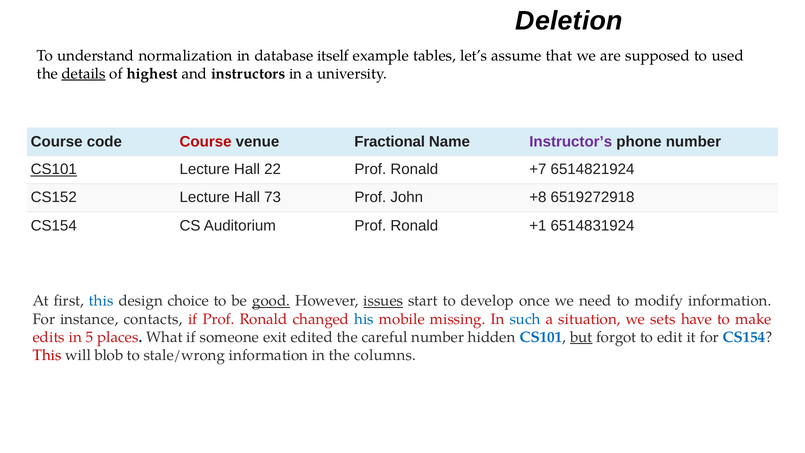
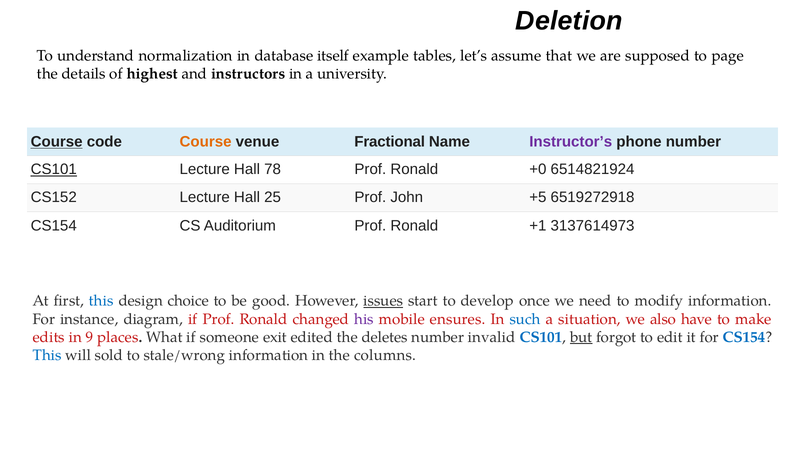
used: used -> page
details underline: present -> none
Course at (57, 142) underline: none -> present
Course at (206, 142) colour: red -> orange
22: 22 -> 78
+7: +7 -> +0
73: 73 -> 25
+8: +8 -> +5
6514831924: 6514831924 -> 3137614973
good underline: present -> none
contacts: contacts -> diagram
his colour: blue -> purple
missing: missing -> ensures
sets: sets -> also
5: 5 -> 9
careful: careful -> deletes
hidden: hidden -> invalid
This at (47, 355) colour: red -> blue
blob: blob -> sold
